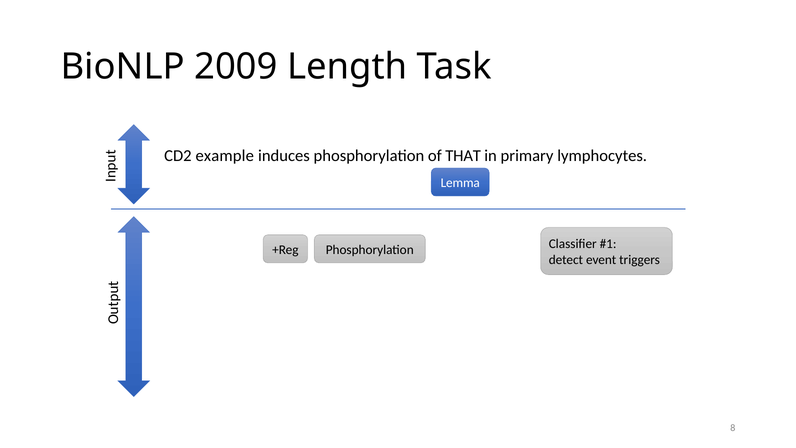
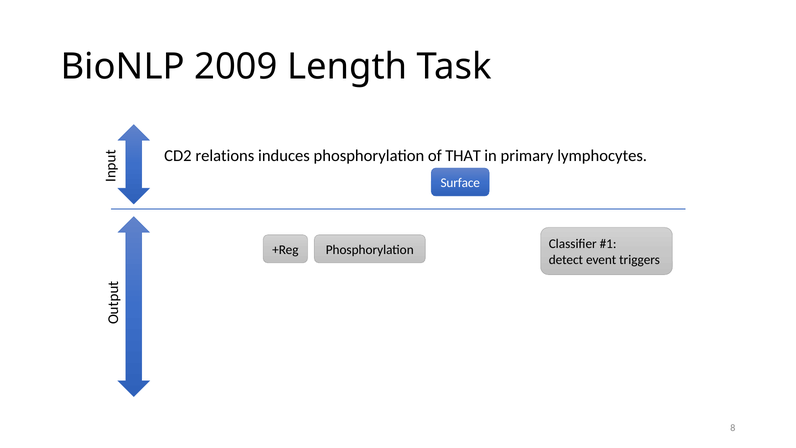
example: example -> relations
Lemma: Lemma -> Surface
